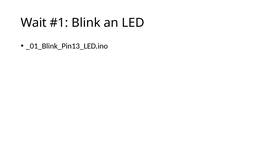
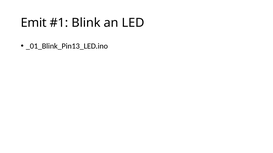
Wait: Wait -> Emit
